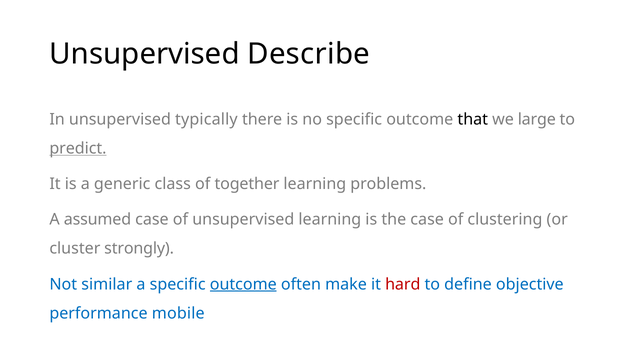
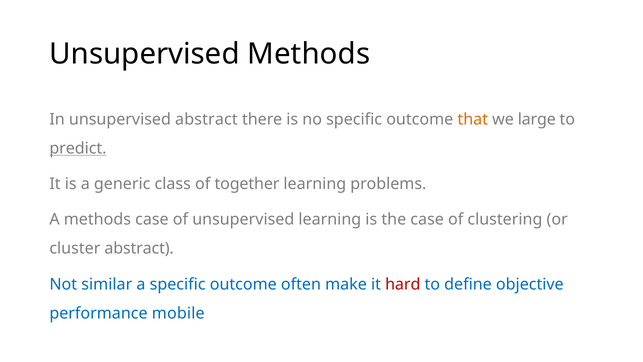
Unsupervised Describe: Describe -> Methods
unsupervised typically: typically -> abstract
that colour: black -> orange
A assumed: assumed -> methods
cluster strongly: strongly -> abstract
outcome at (243, 284) underline: present -> none
